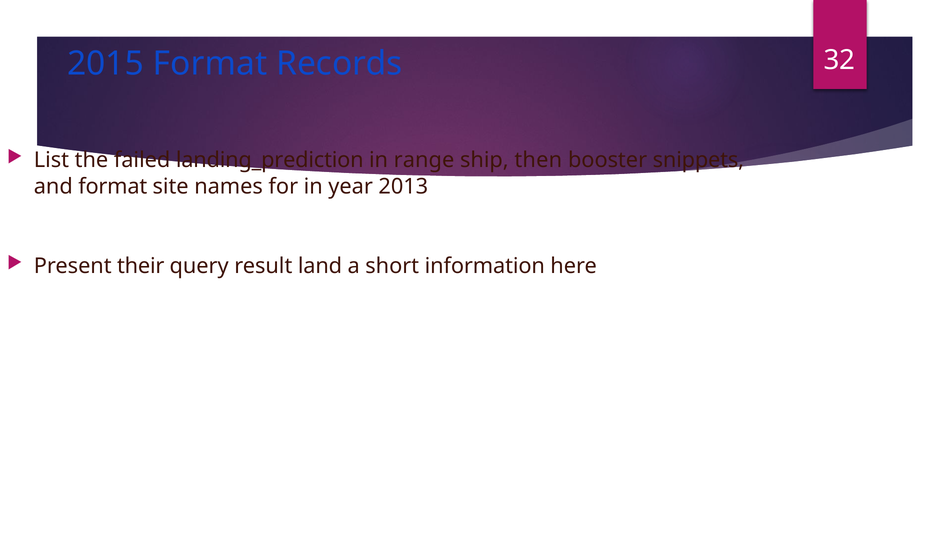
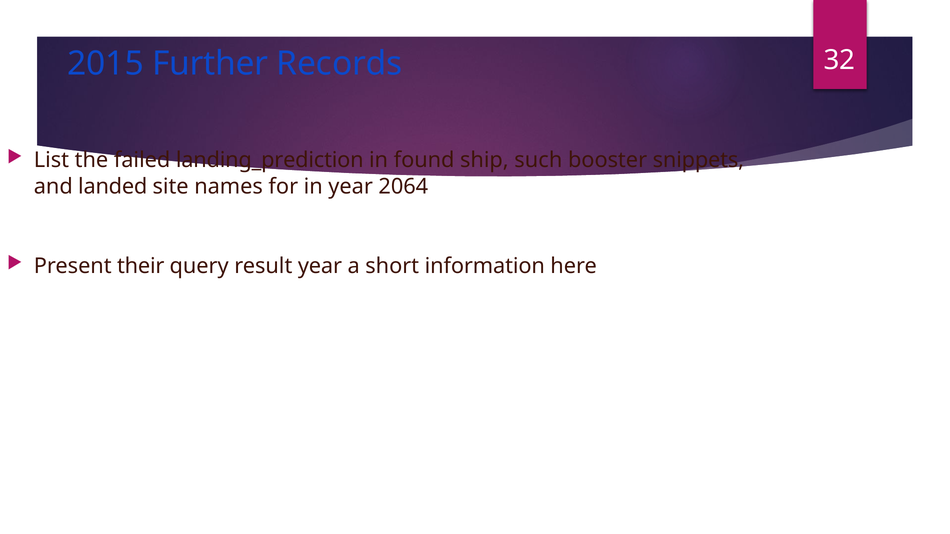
2015 Format: Format -> Further
range: range -> found
then: then -> such
and format: format -> landed
2013: 2013 -> 2064
result land: land -> year
